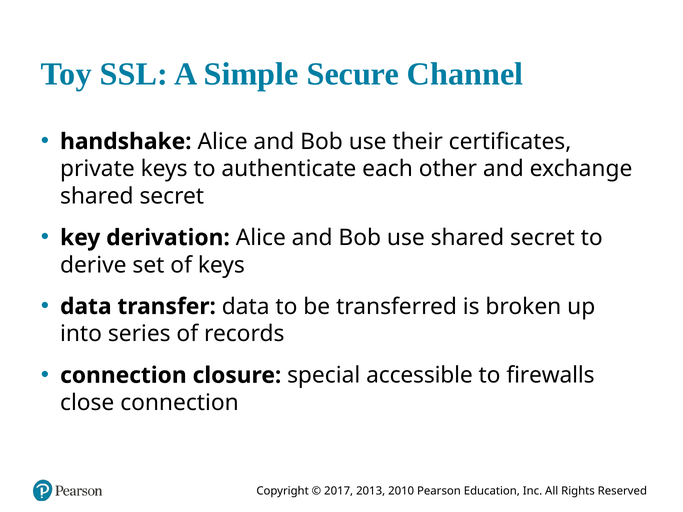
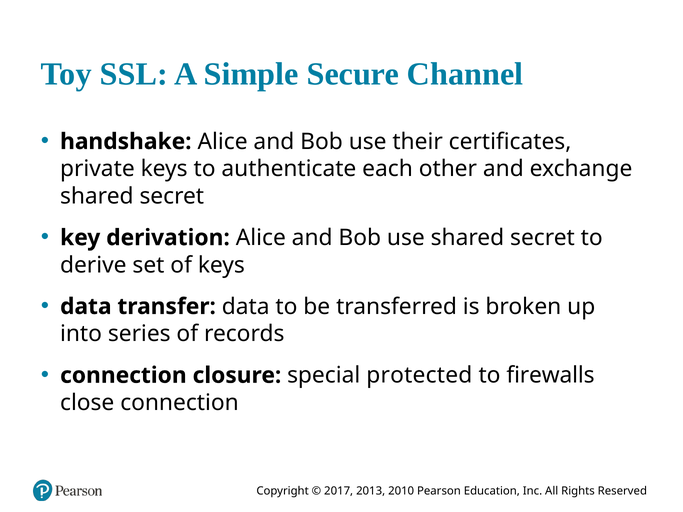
accessible: accessible -> protected
